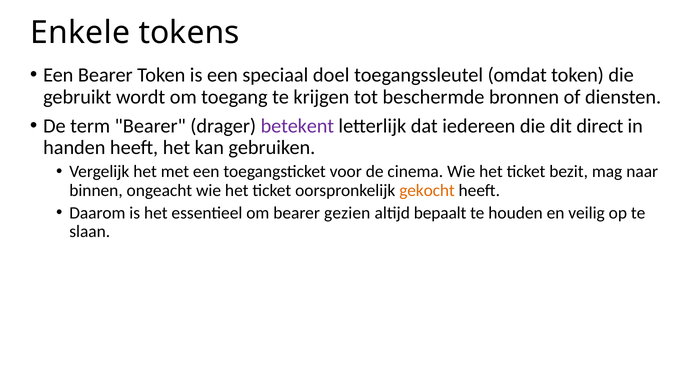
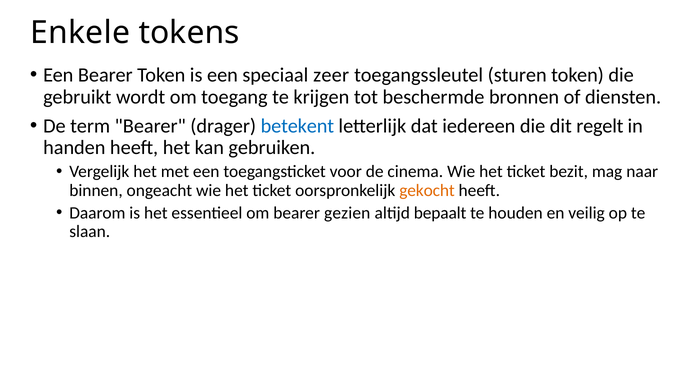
doel: doel -> zeer
omdat: omdat -> sturen
betekent colour: purple -> blue
direct: direct -> regelt
